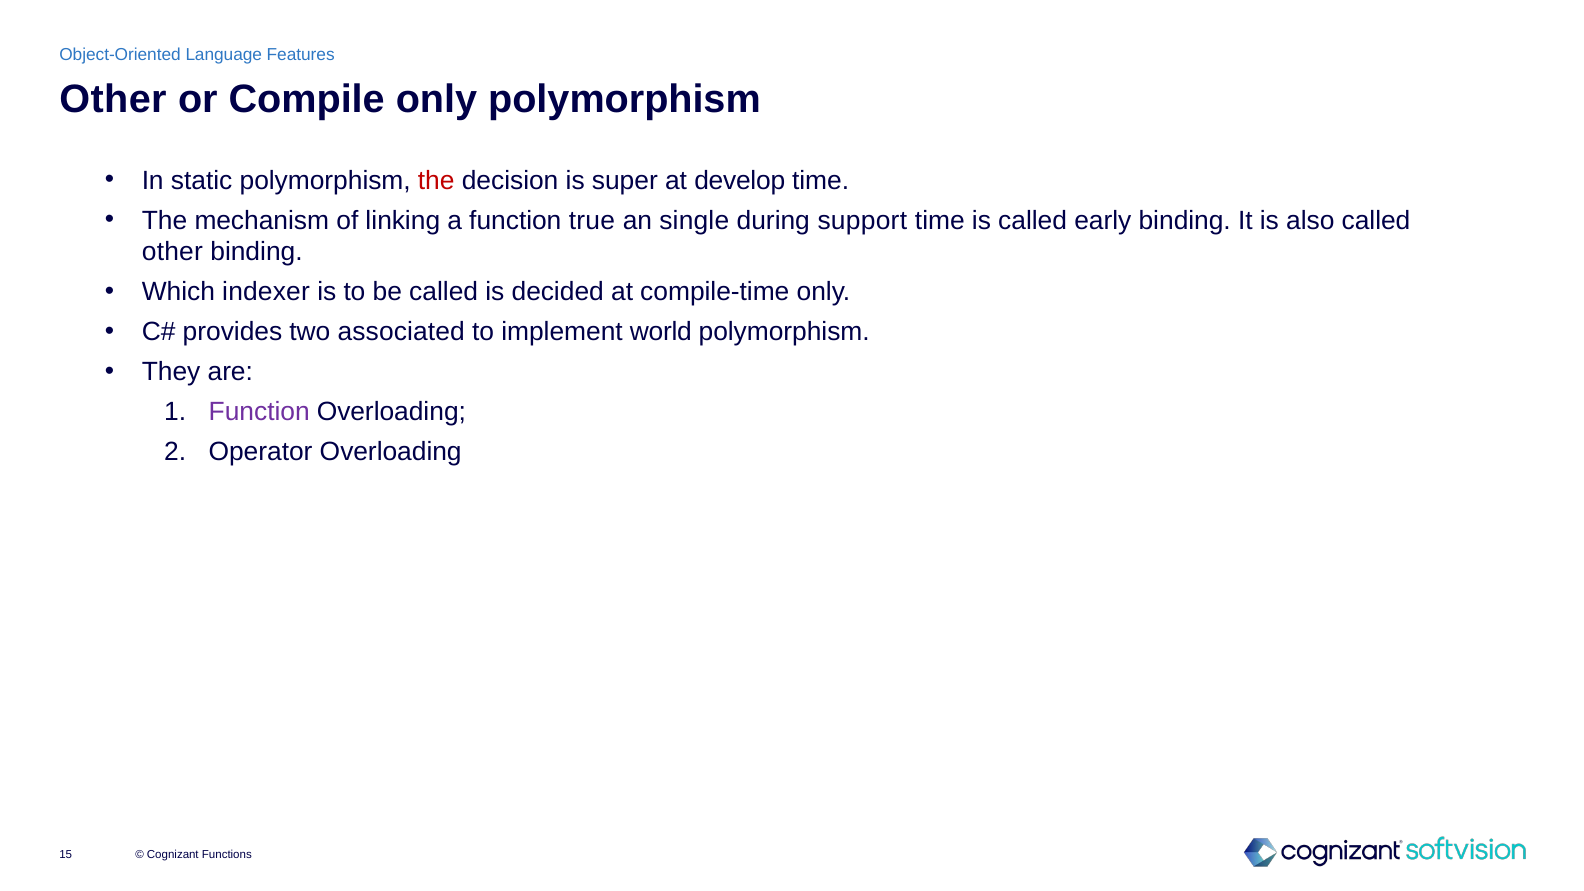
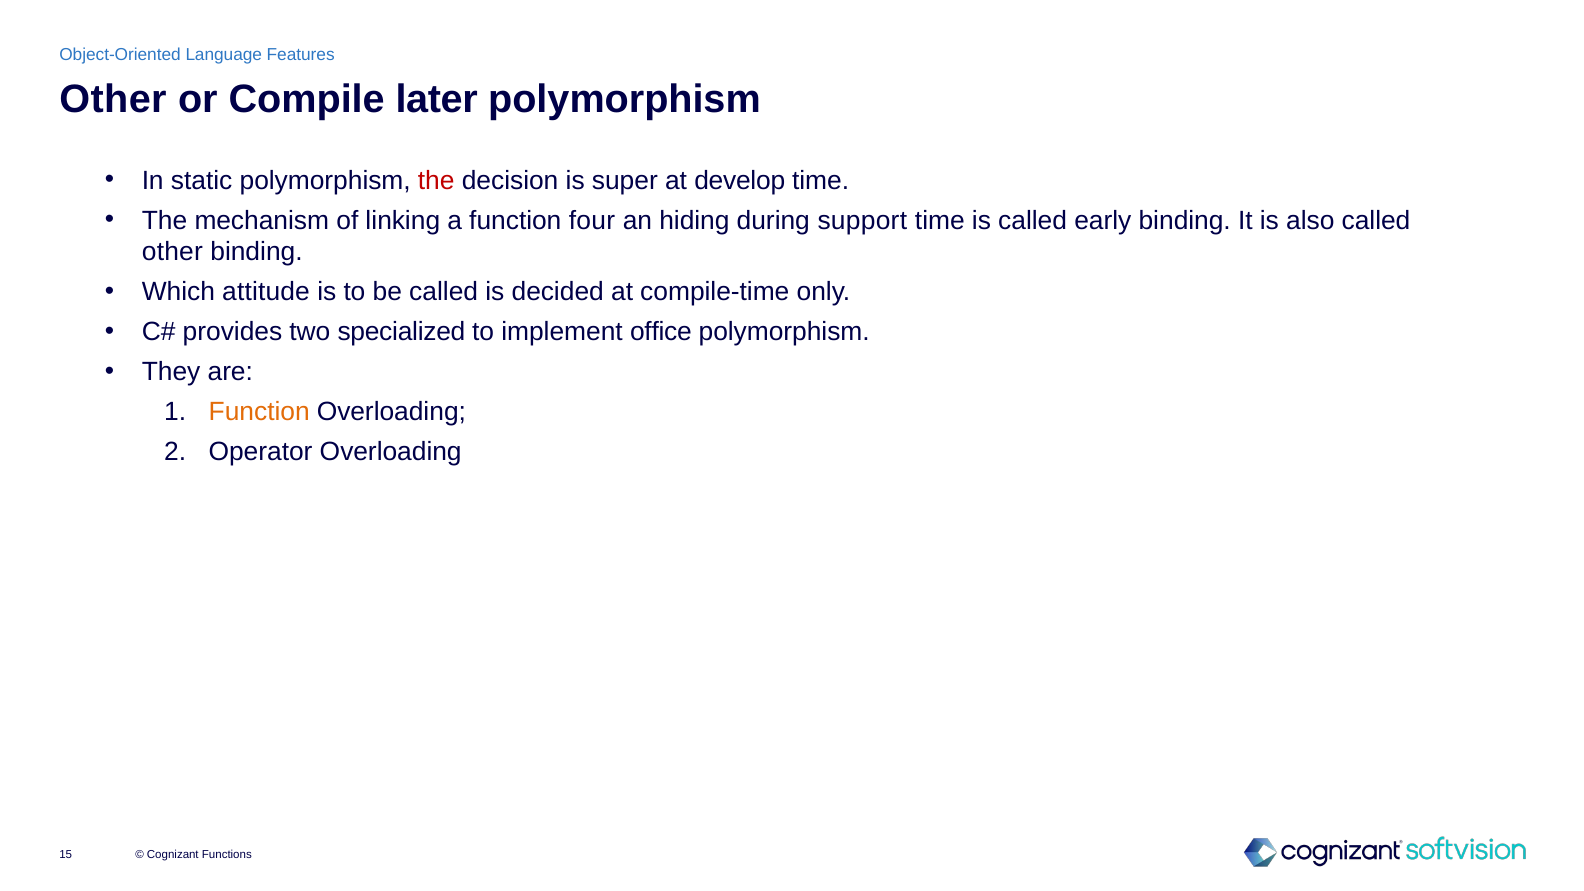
Compile only: only -> later
true: true -> four
single: single -> hiding
indexer: indexer -> attitude
associated: associated -> specialized
world: world -> office
Function at (259, 412) colour: purple -> orange
